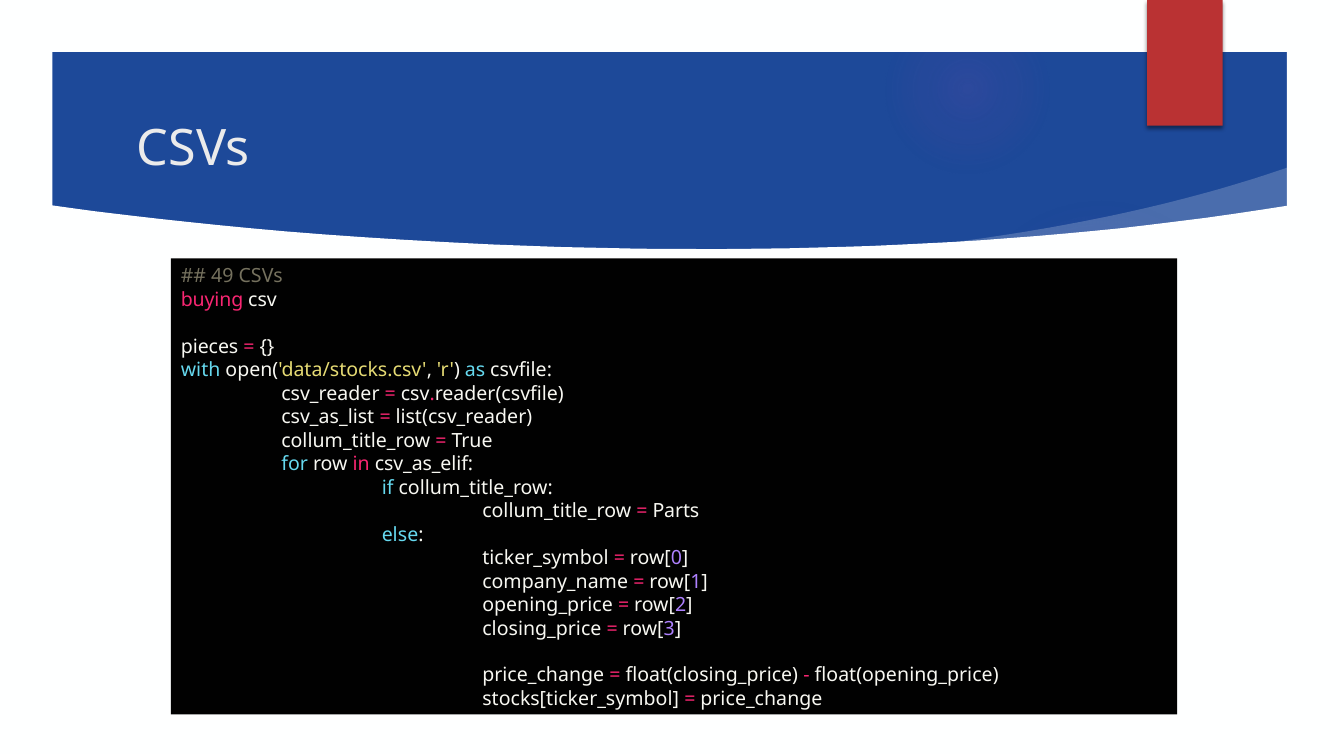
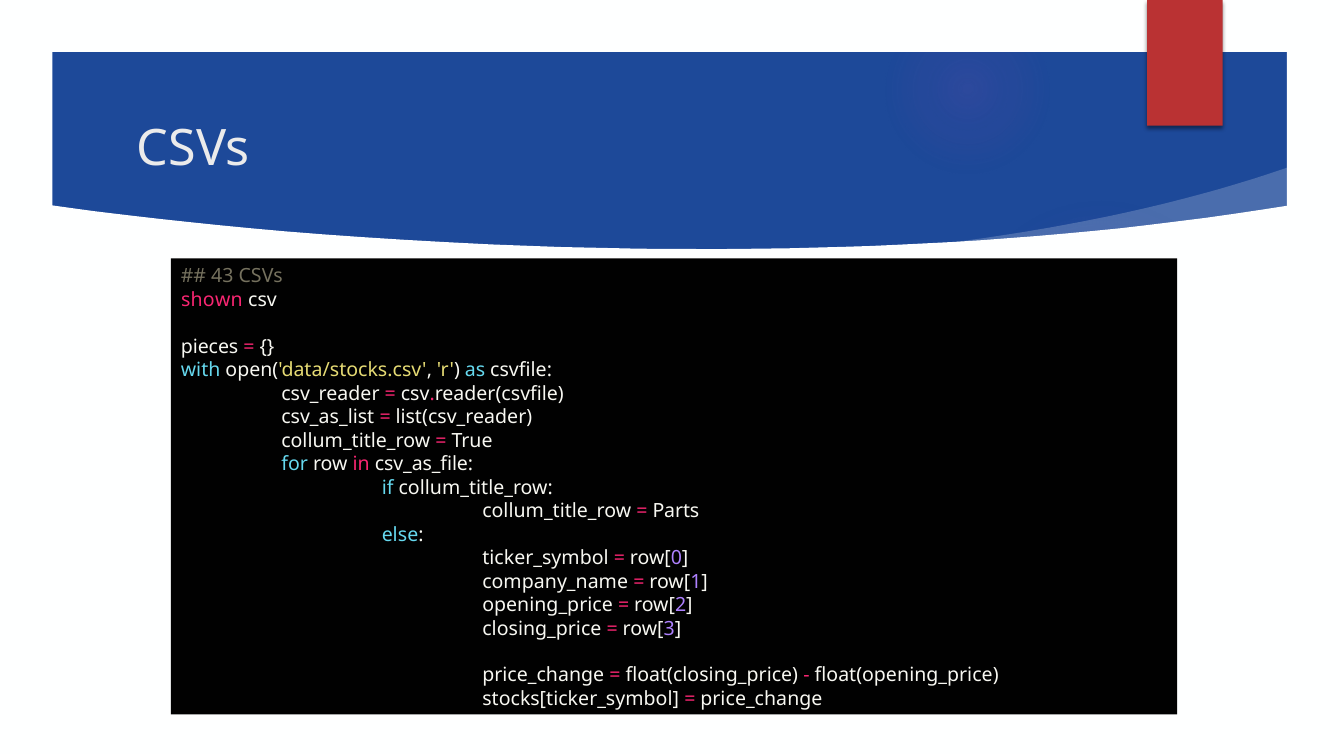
49: 49 -> 43
buying: buying -> shown
csv_as_elif: csv_as_elif -> csv_as_file
